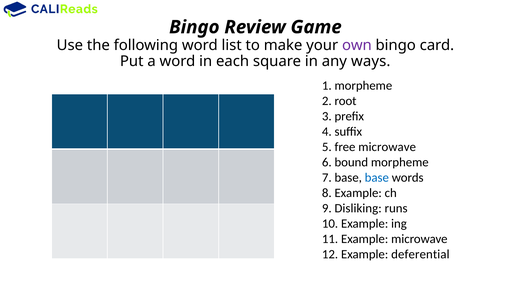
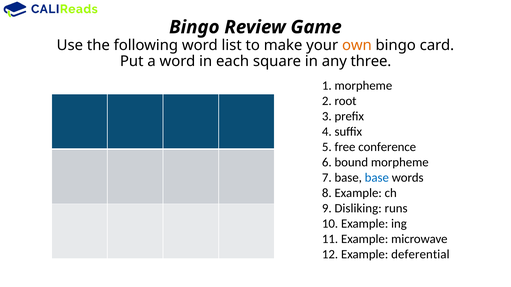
own colour: purple -> orange
ways: ways -> three
free microwave: microwave -> conference
